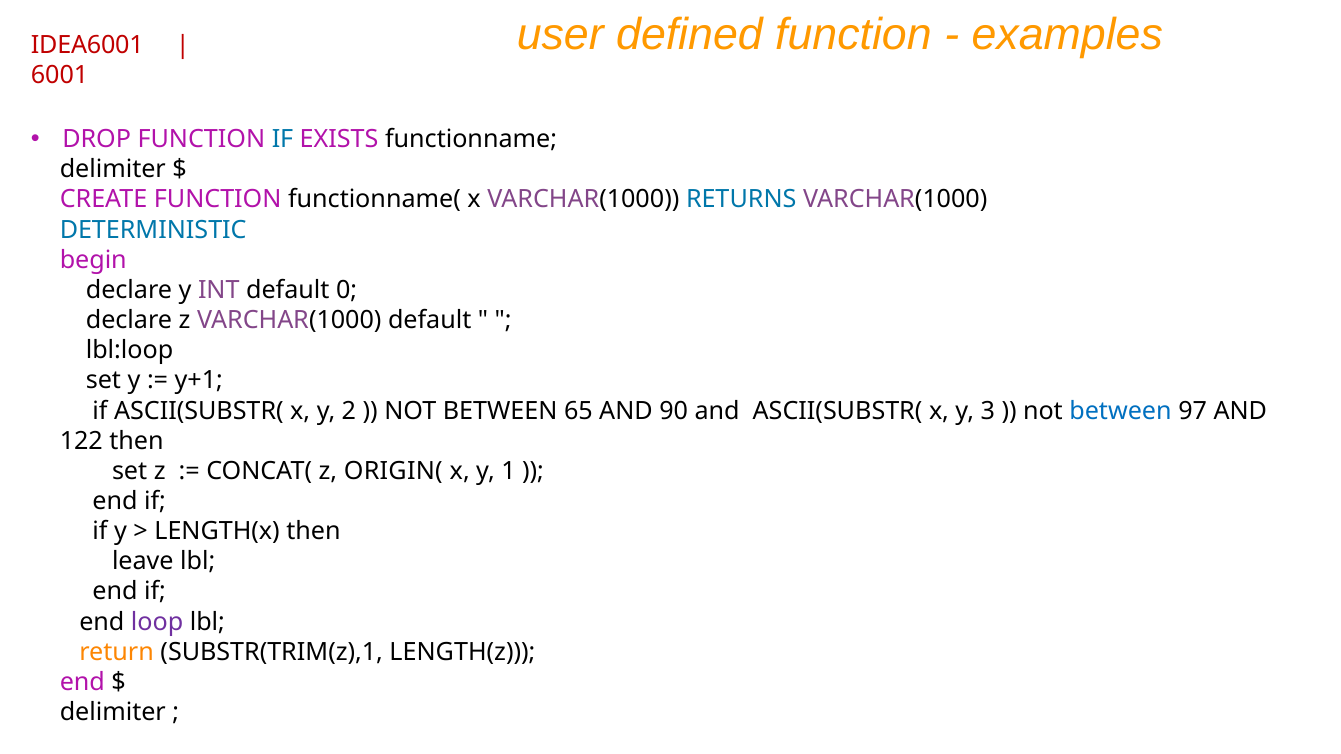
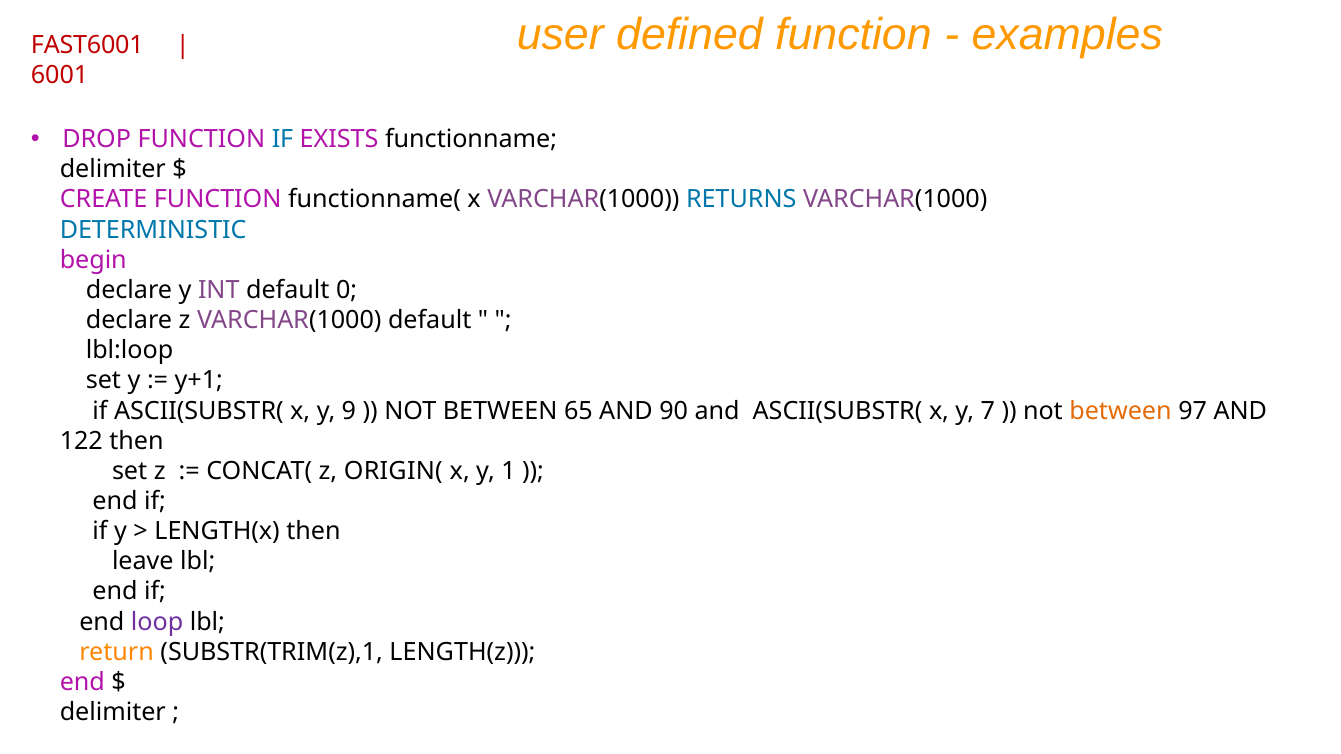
IDEA6001: IDEA6001 -> FAST6001
2: 2 -> 9
3: 3 -> 7
between at (1121, 411) colour: blue -> orange
